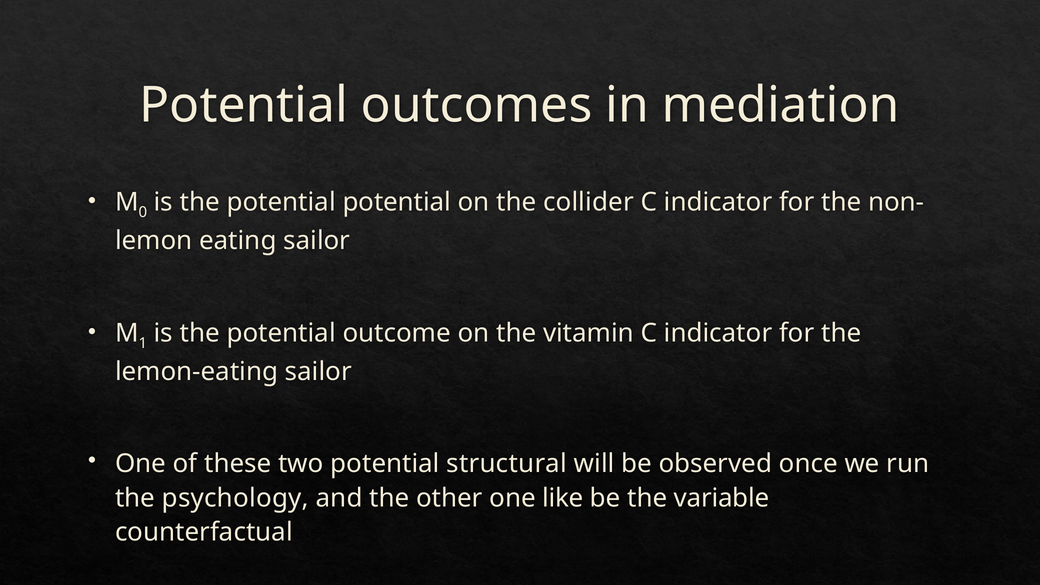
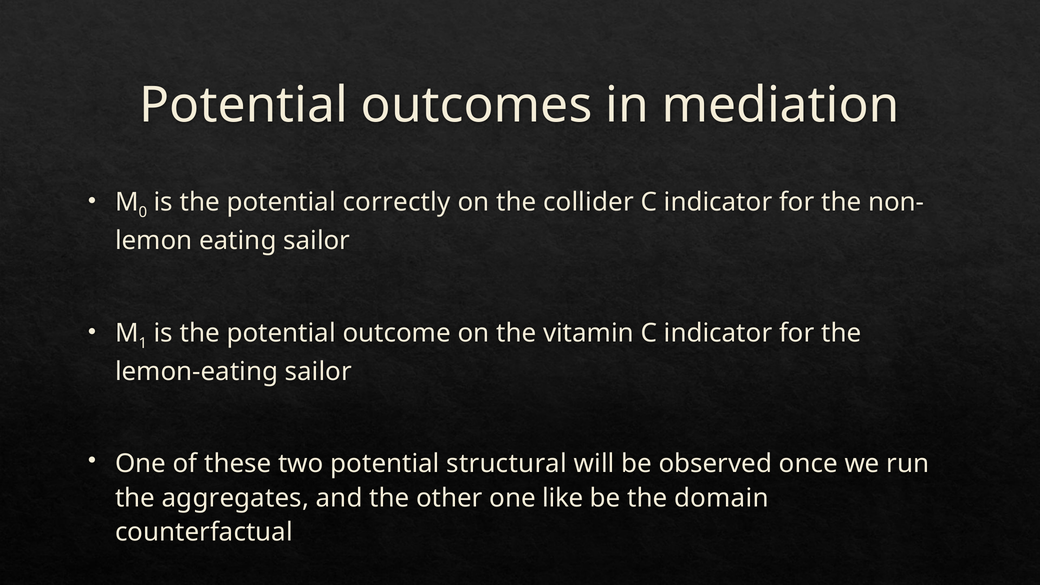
potential potential: potential -> correctly
psychology: psychology -> aggregates
variable: variable -> domain
